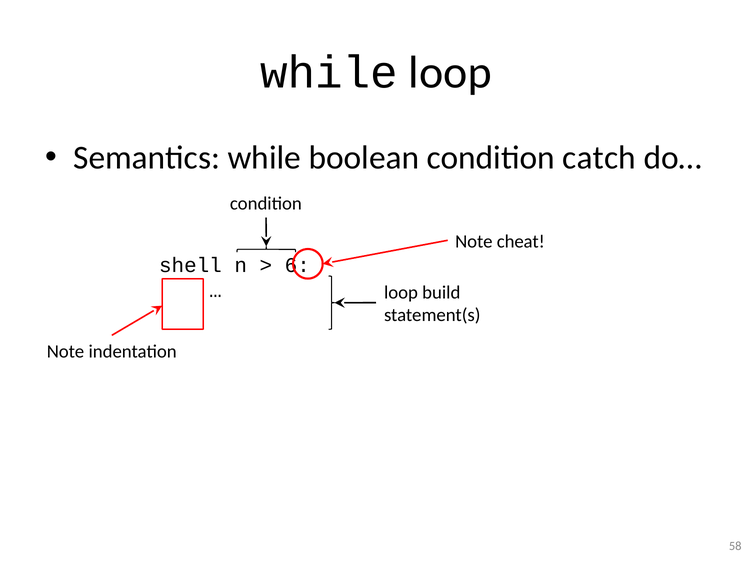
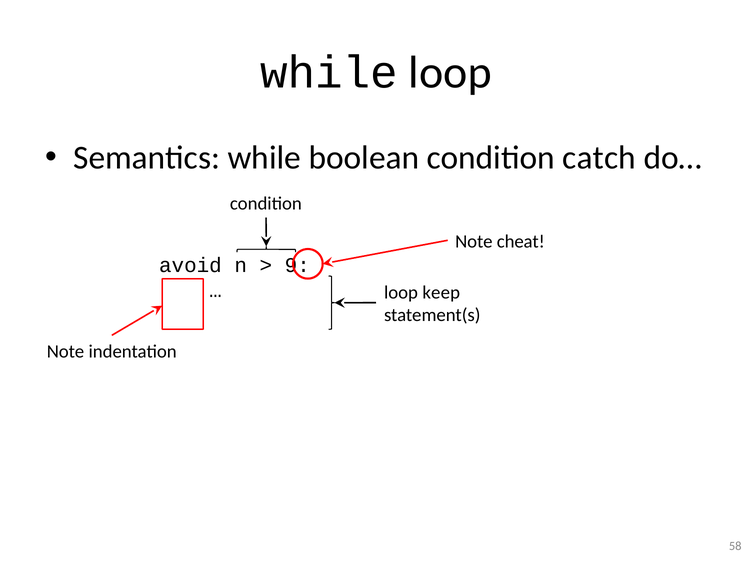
shell: shell -> avoid
6: 6 -> 9
build: build -> keep
